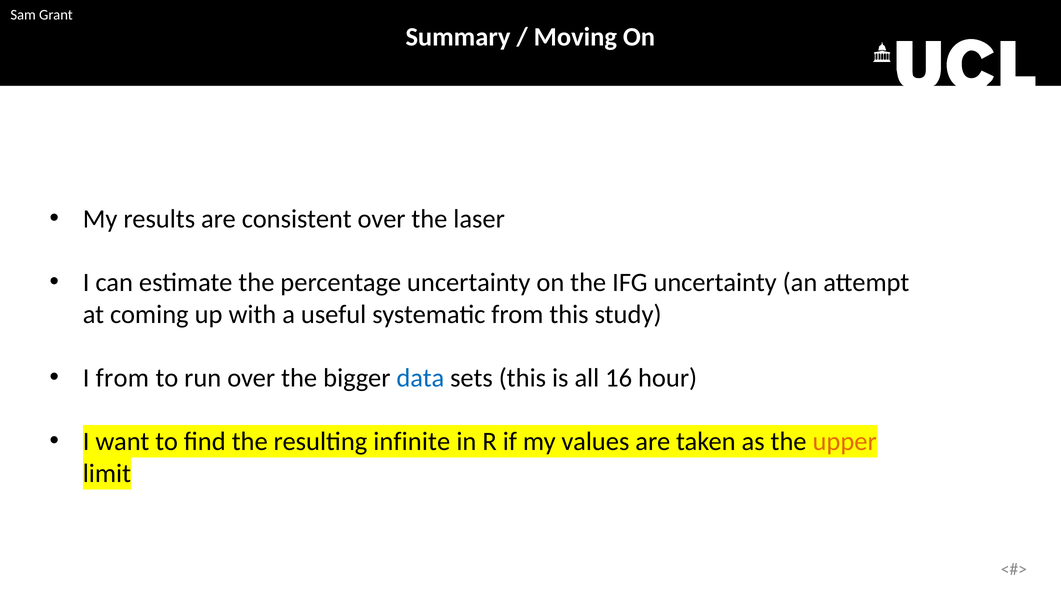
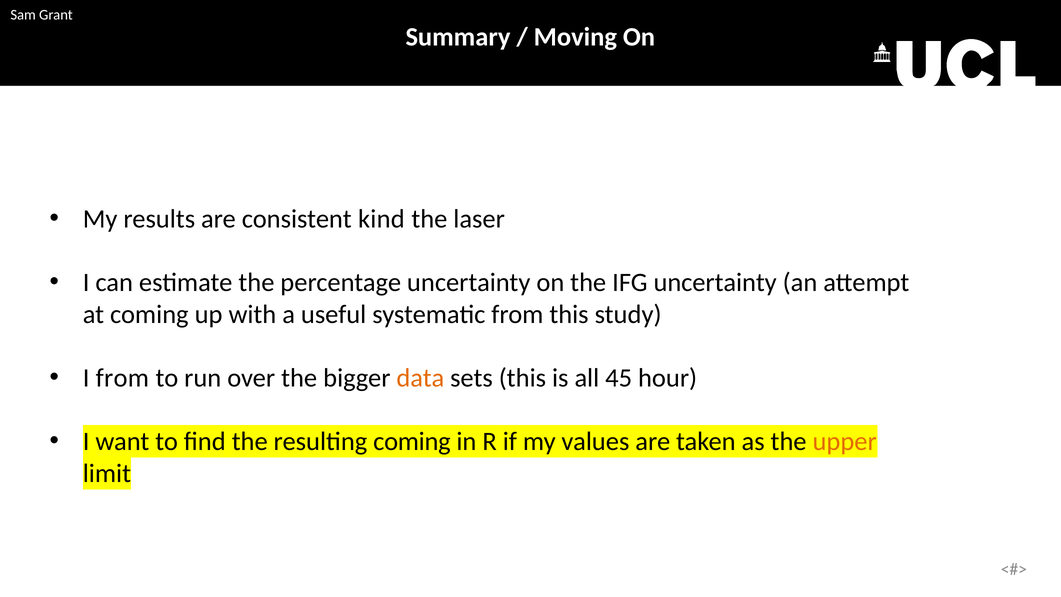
consistent over: over -> kind
data colour: blue -> orange
16: 16 -> 45
resulting infinite: infinite -> coming
